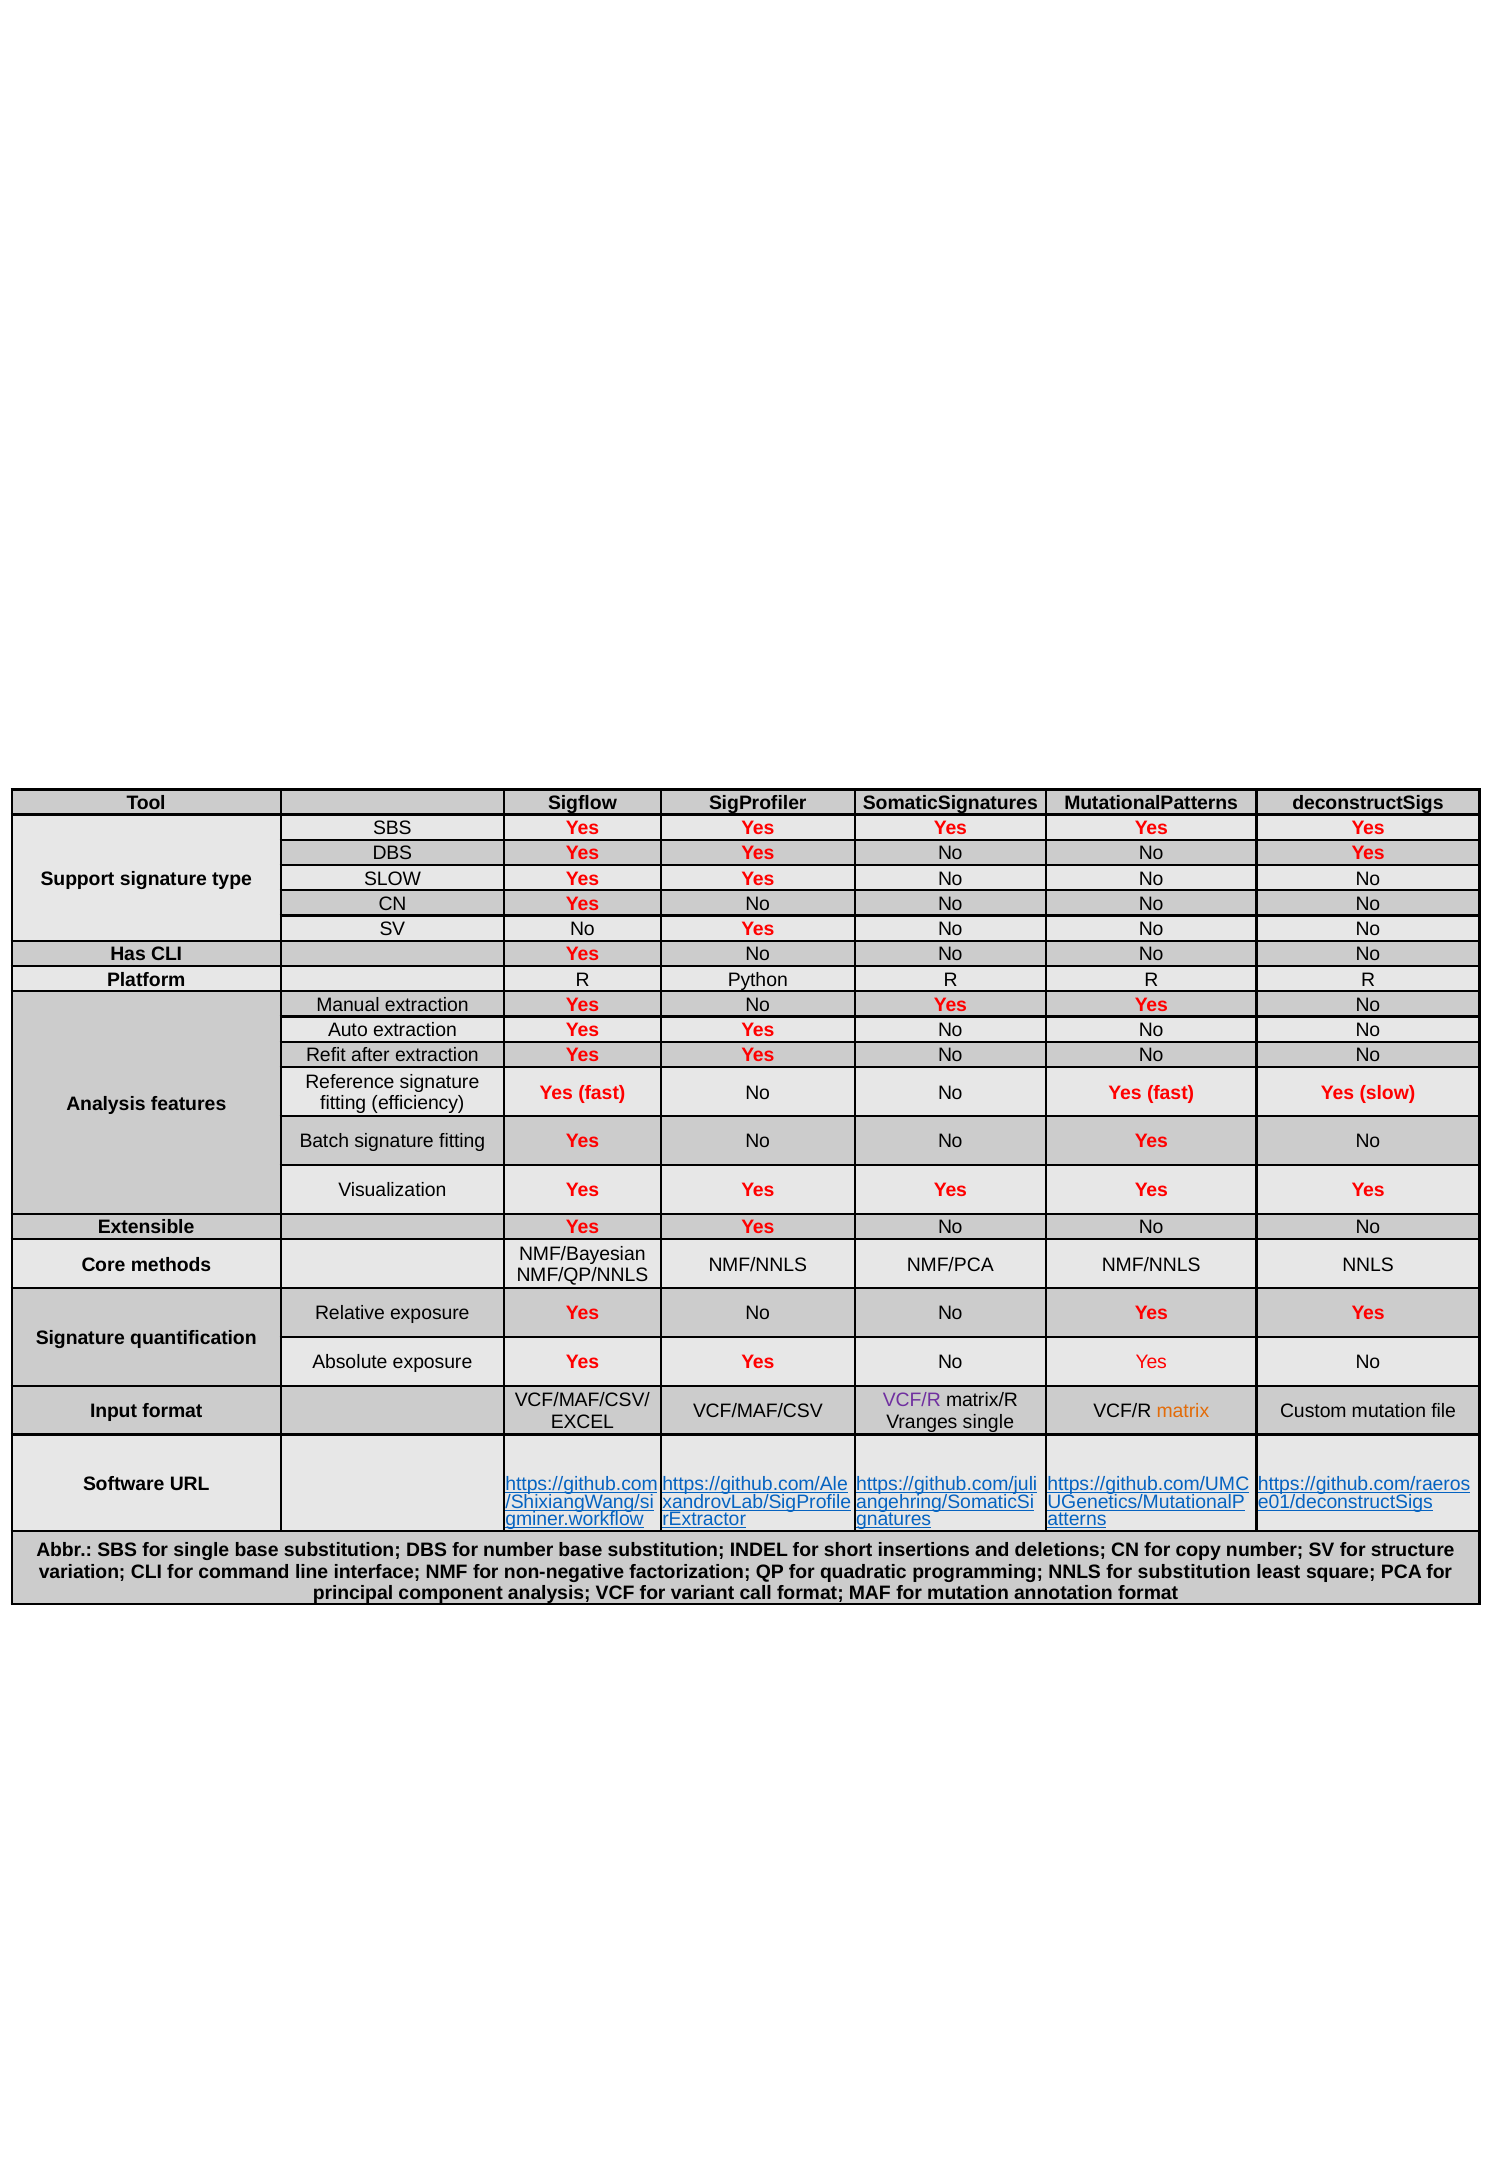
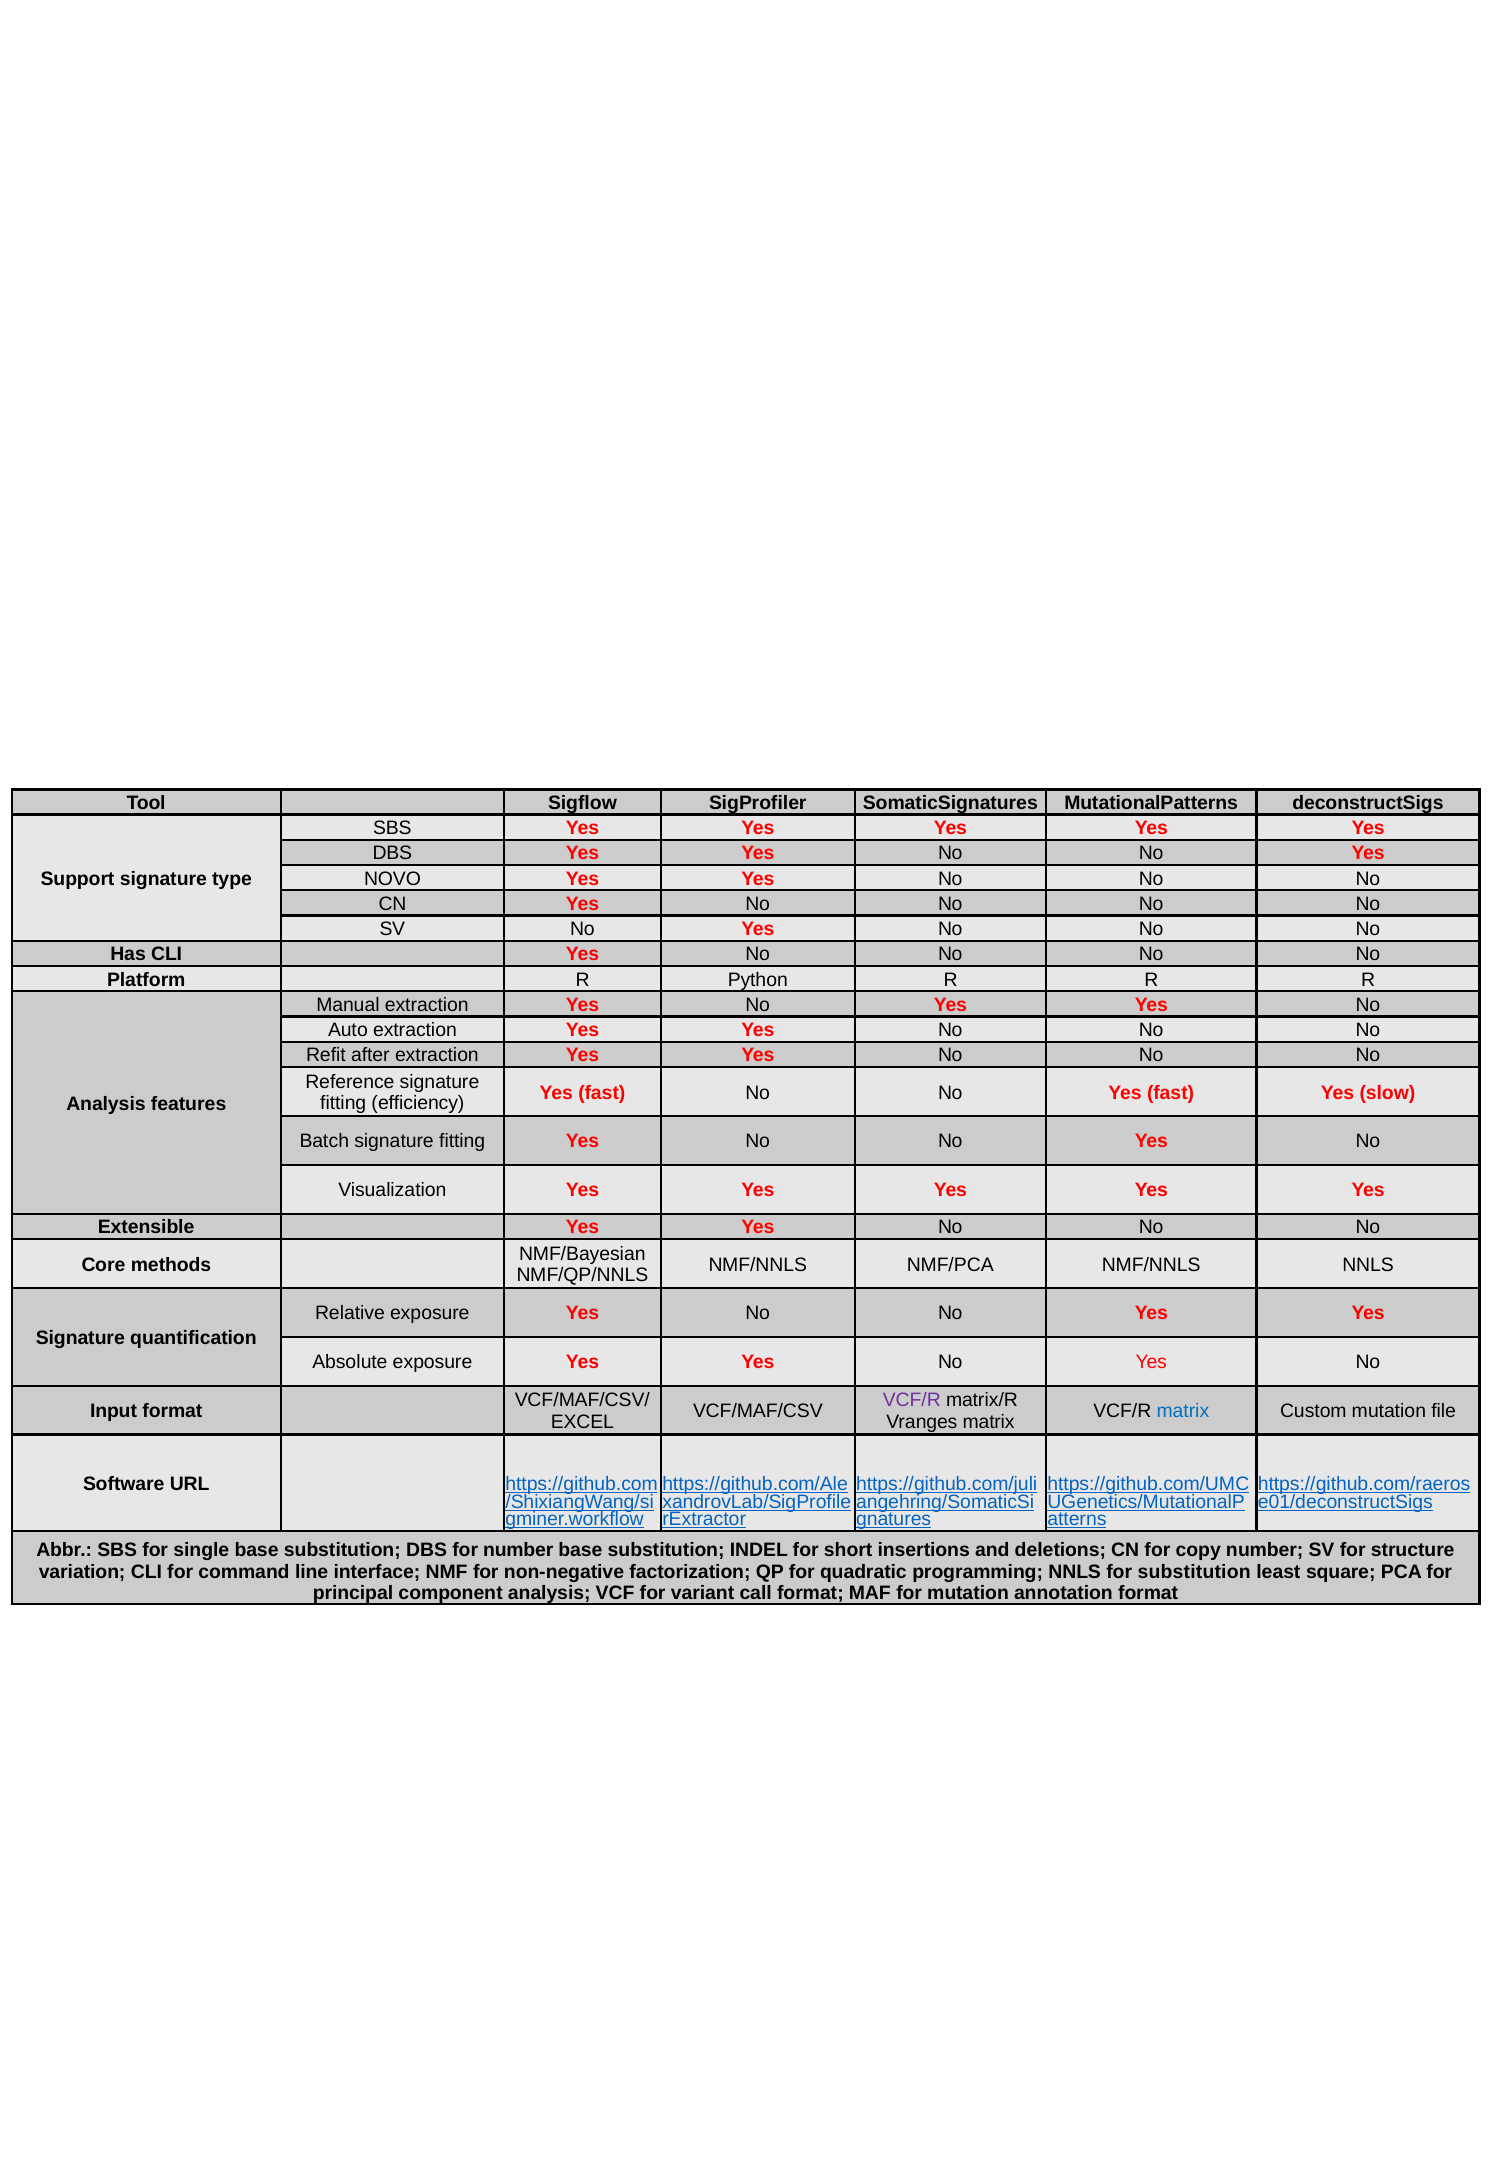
SLOW at (392, 879): SLOW -> NOVO
matrix at (1183, 1411) colour: orange -> blue
Vranges single: single -> matrix
